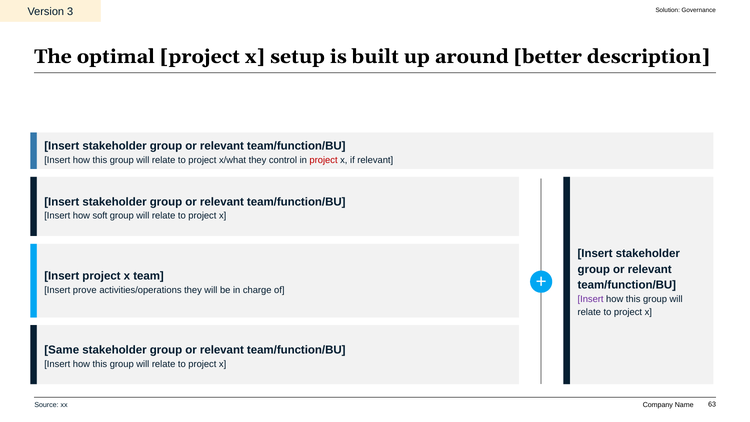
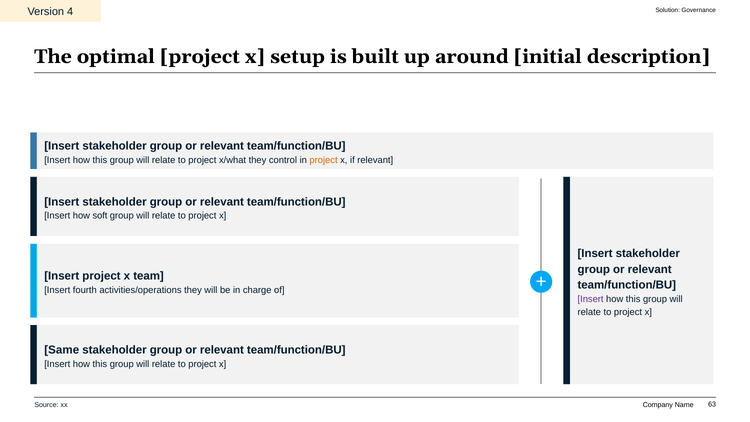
3: 3 -> 4
better: better -> initial
project at (324, 160) colour: red -> orange
prove: prove -> fourth
